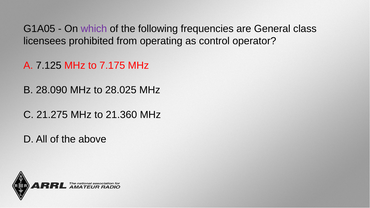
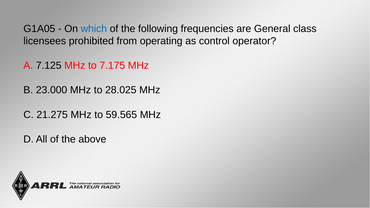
which colour: purple -> blue
28.090: 28.090 -> 23.000
21.360: 21.360 -> 59.565
